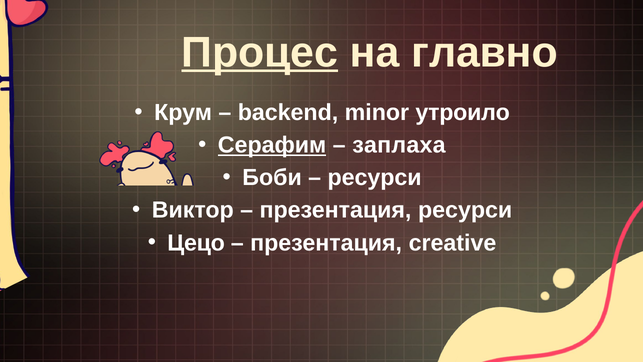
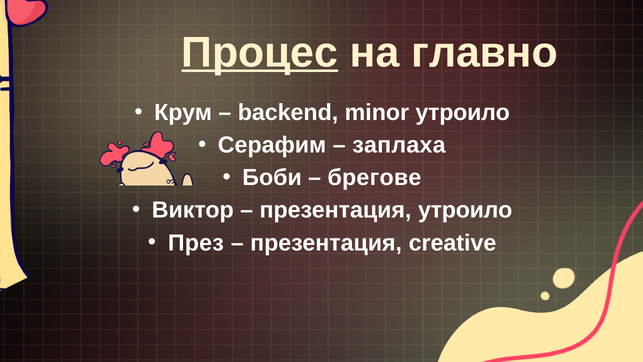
Серафим underline: present -> none
ресурси at (375, 178): ресурси -> брегове
презентация ресурси: ресурси -> утроило
Цецо: Цецо -> През
